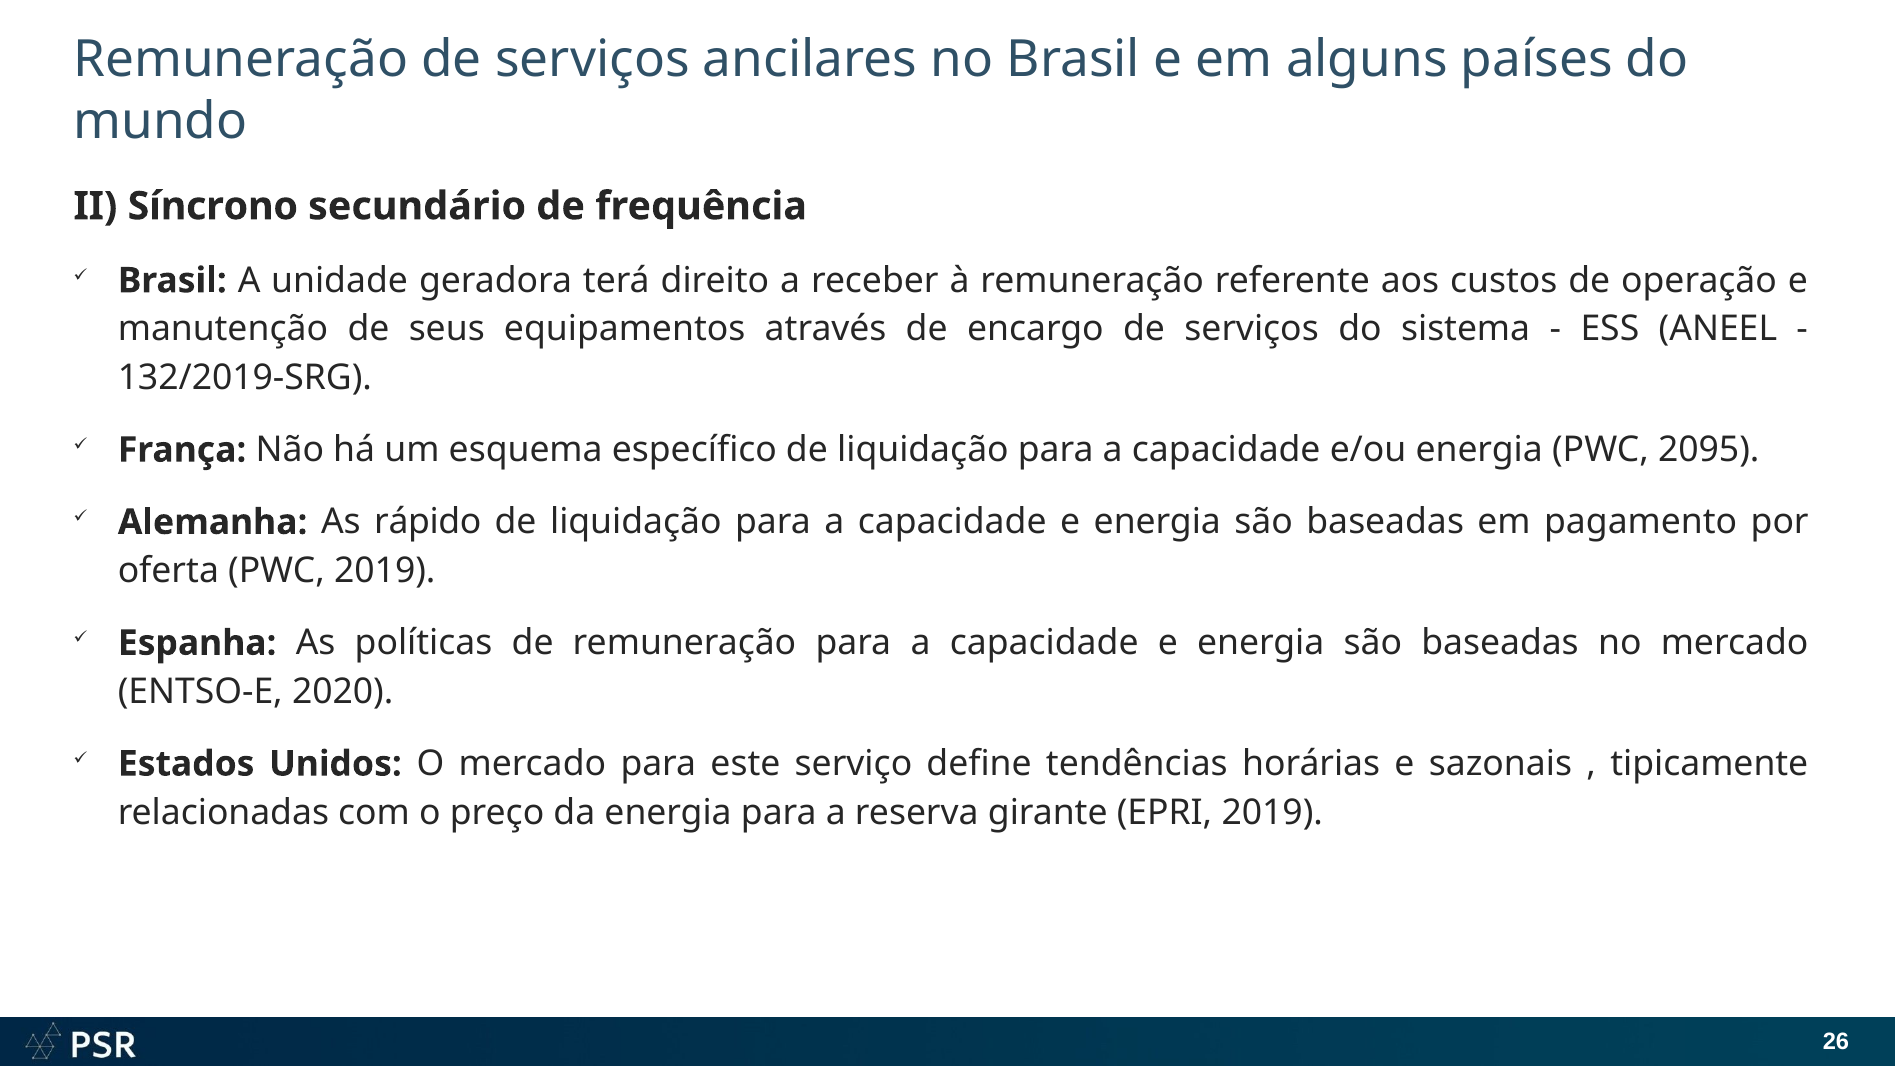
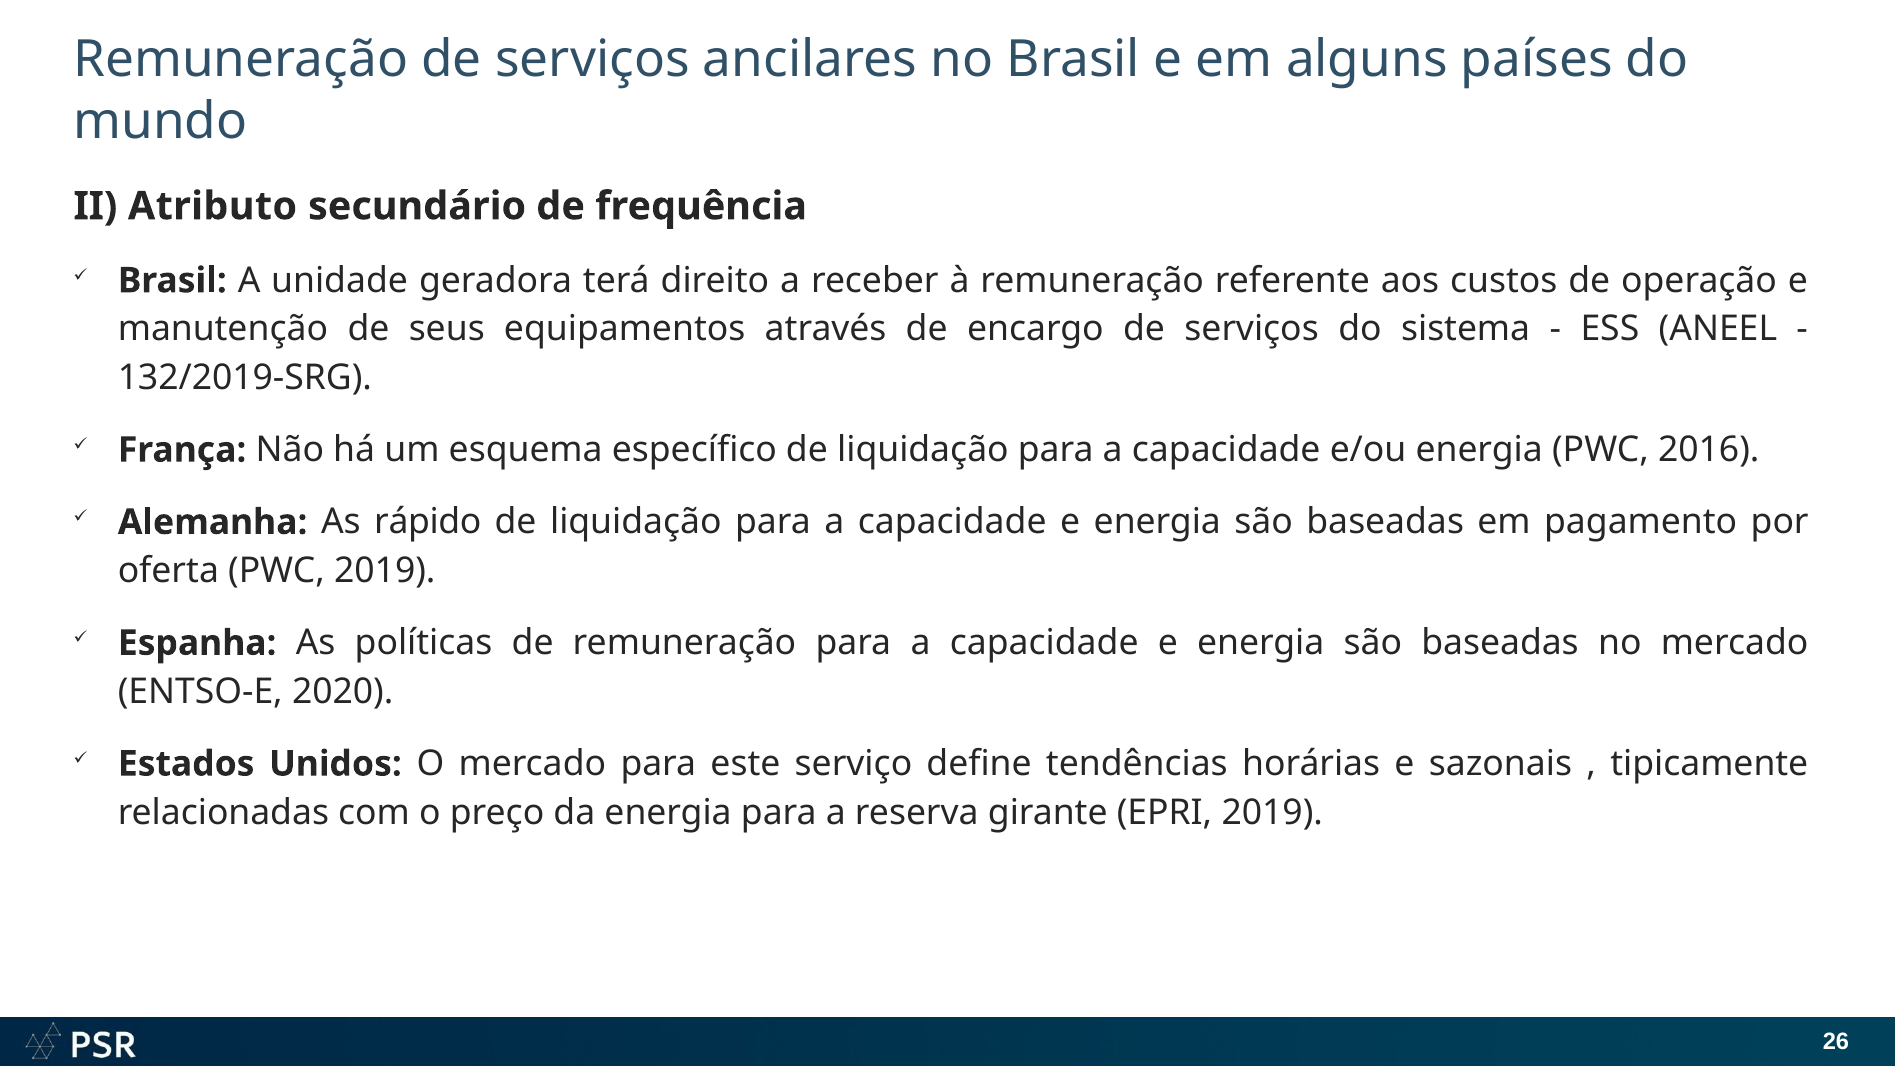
Síncrono: Síncrono -> Atributo
2095: 2095 -> 2016
